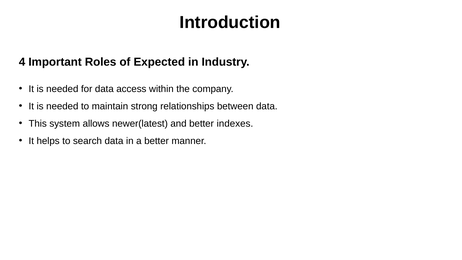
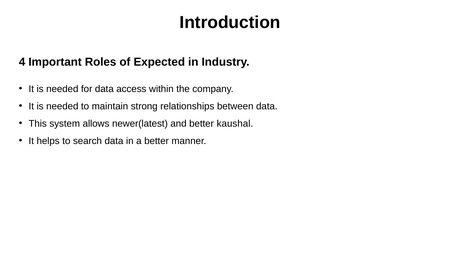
indexes: indexes -> kaushal
